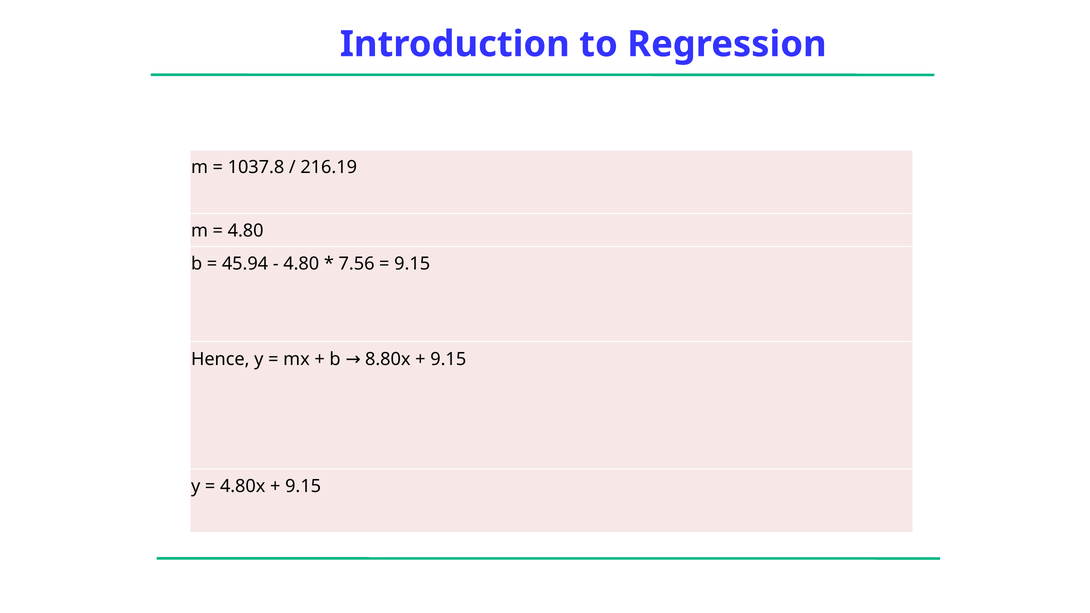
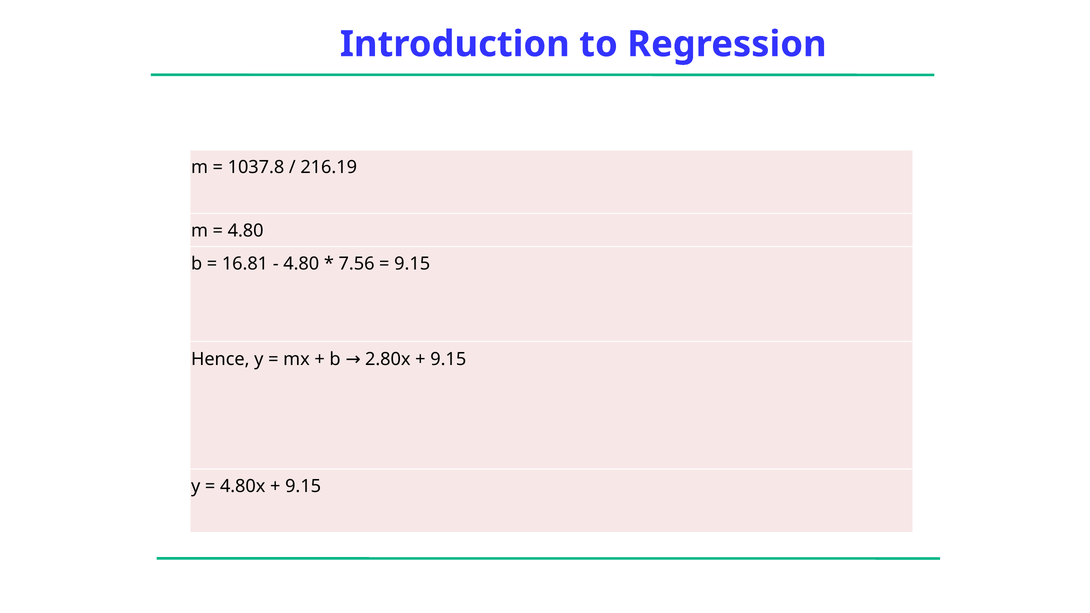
45.94: 45.94 -> 16.81
8.80x: 8.80x -> 2.80x
